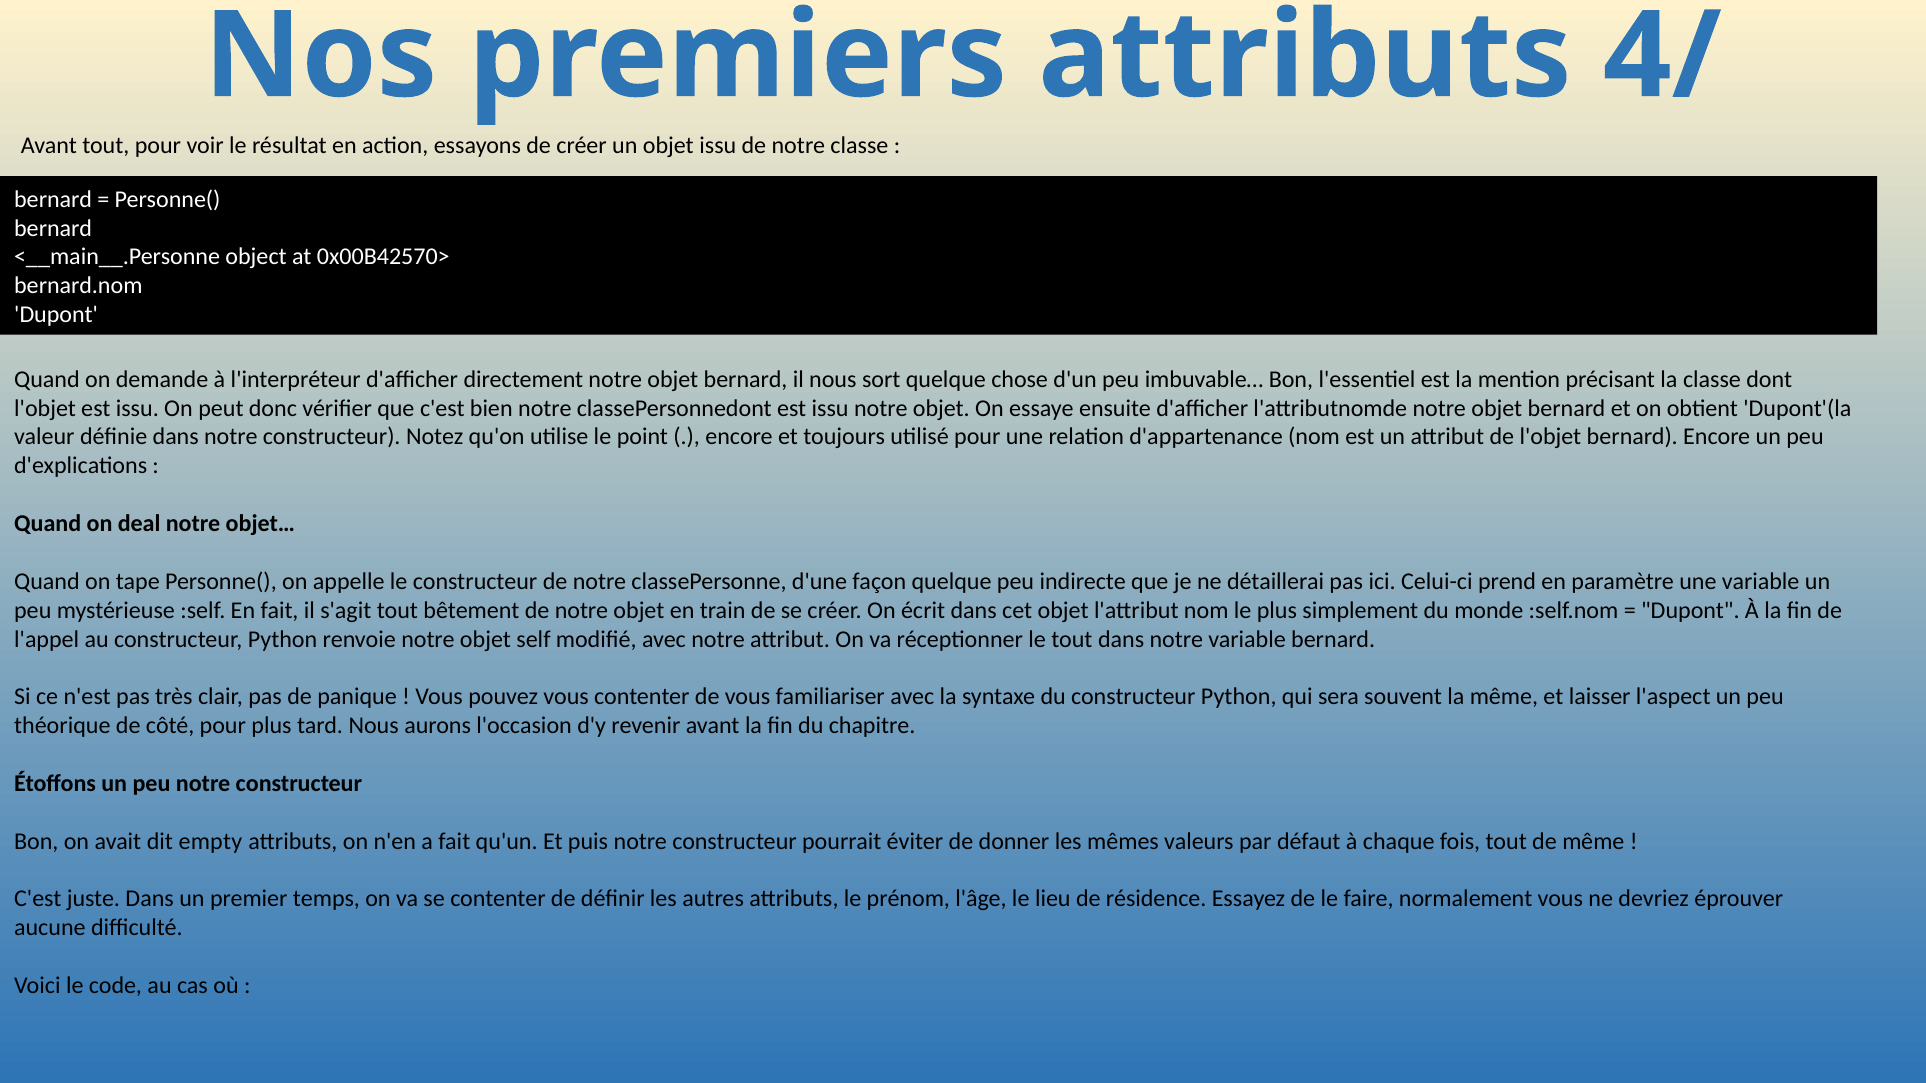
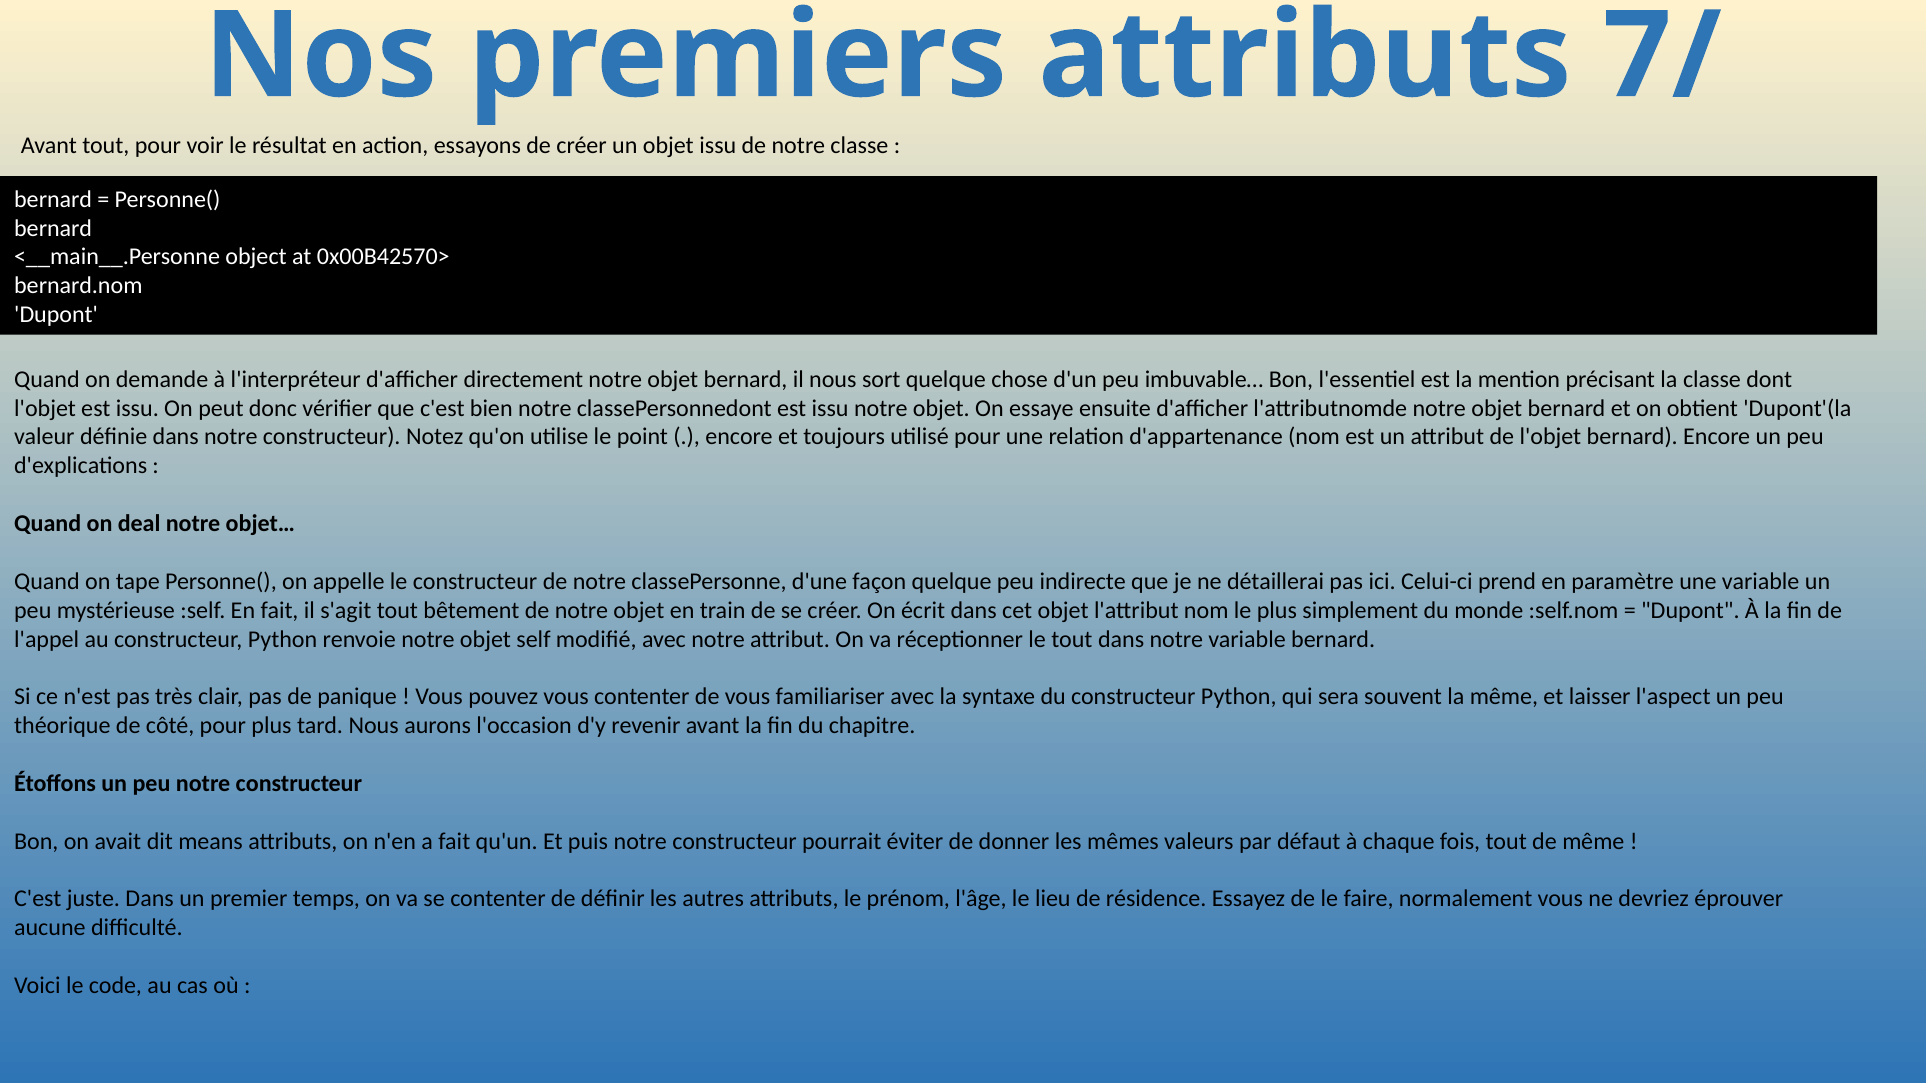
4/: 4/ -> 7/
empty: empty -> means
